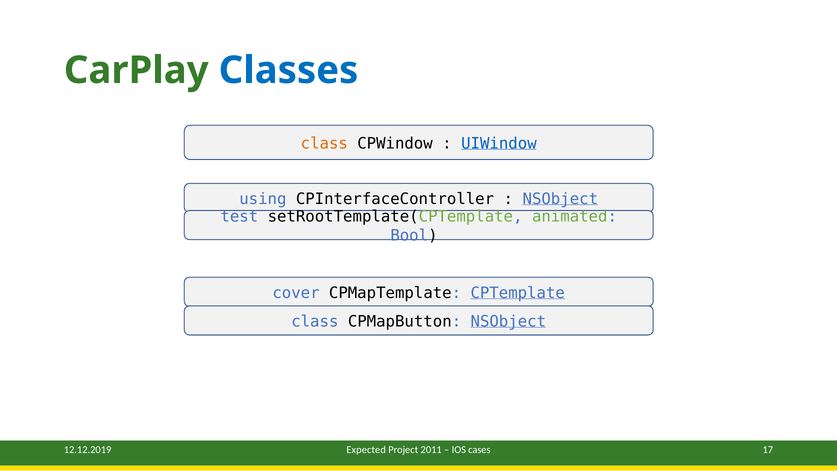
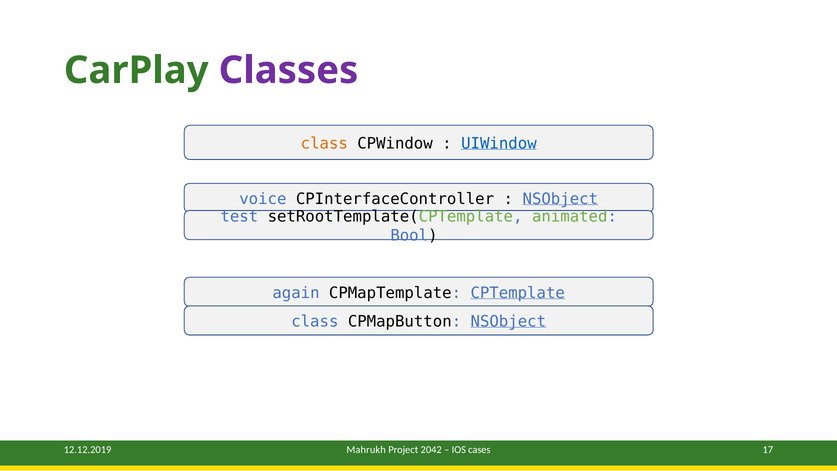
Classes colour: blue -> purple
using: using -> voice
cover: cover -> again
Expected: Expected -> Mahrukh
2011: 2011 -> 2042
